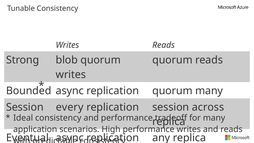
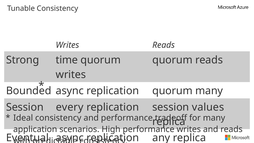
blob: blob -> time
across: across -> values
